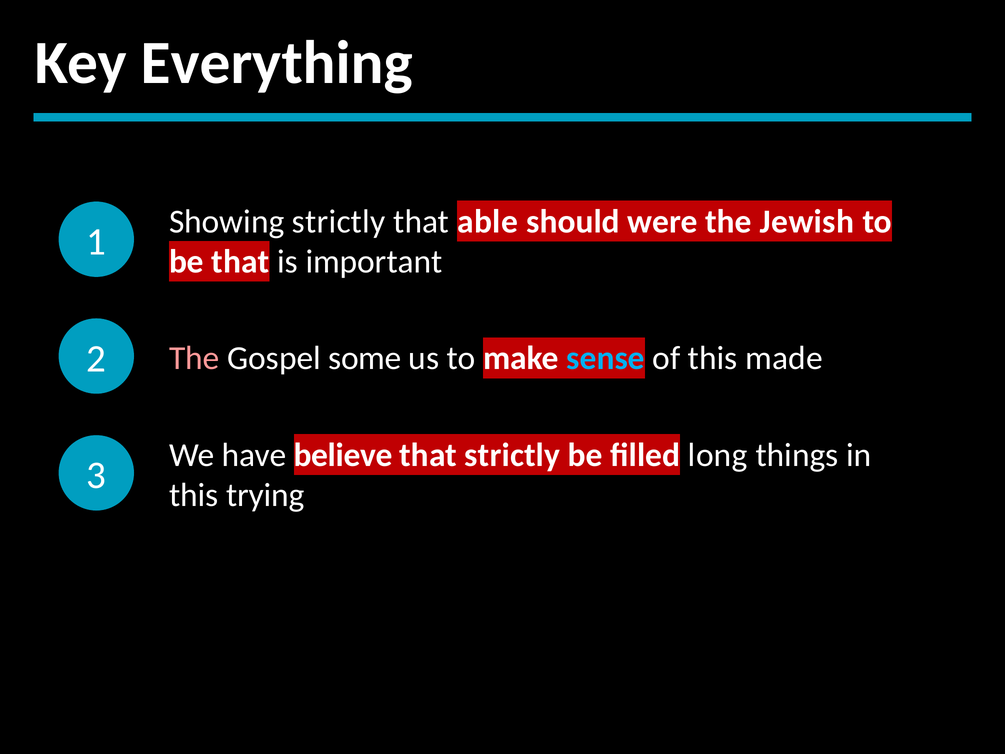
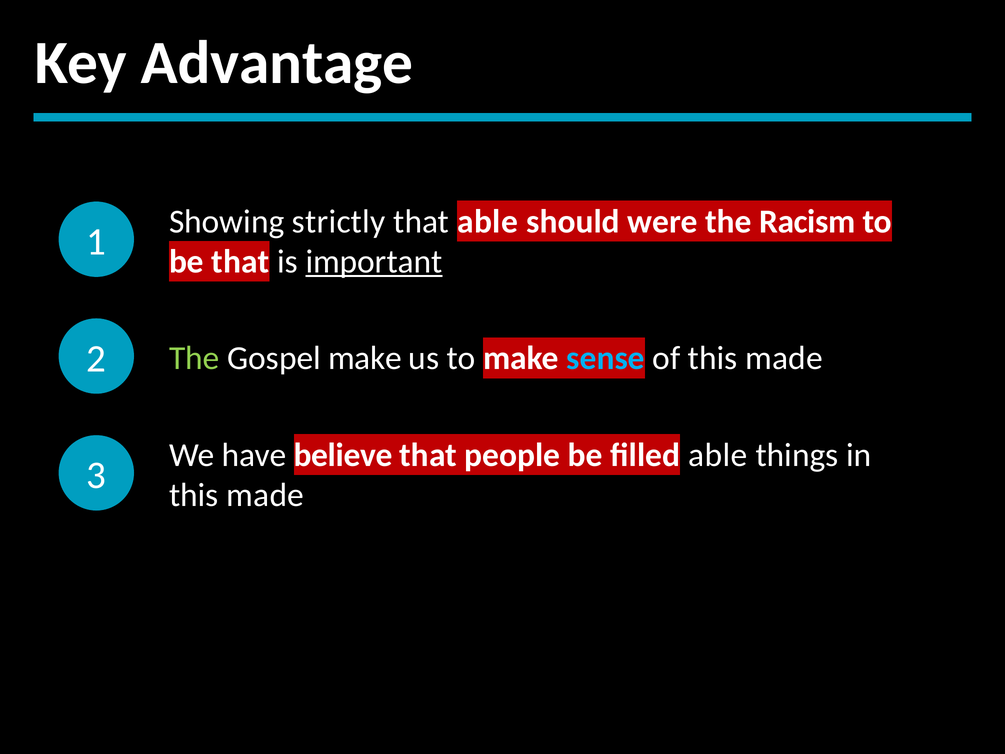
Everything: Everything -> Advantage
Jewish: Jewish -> Racism
important underline: none -> present
The at (194, 358) colour: pink -> light green
Gospel some: some -> make
that strictly: strictly -> people
filled long: long -> able
trying at (265, 495): trying -> made
